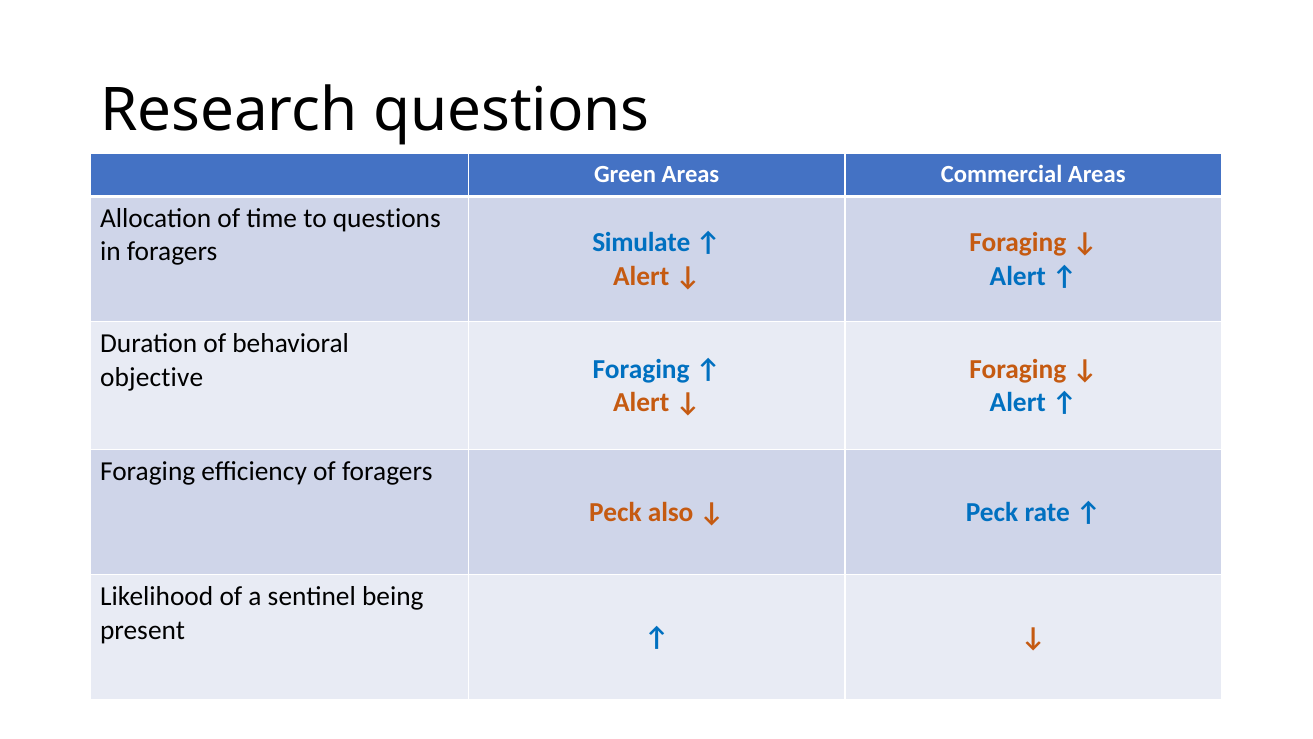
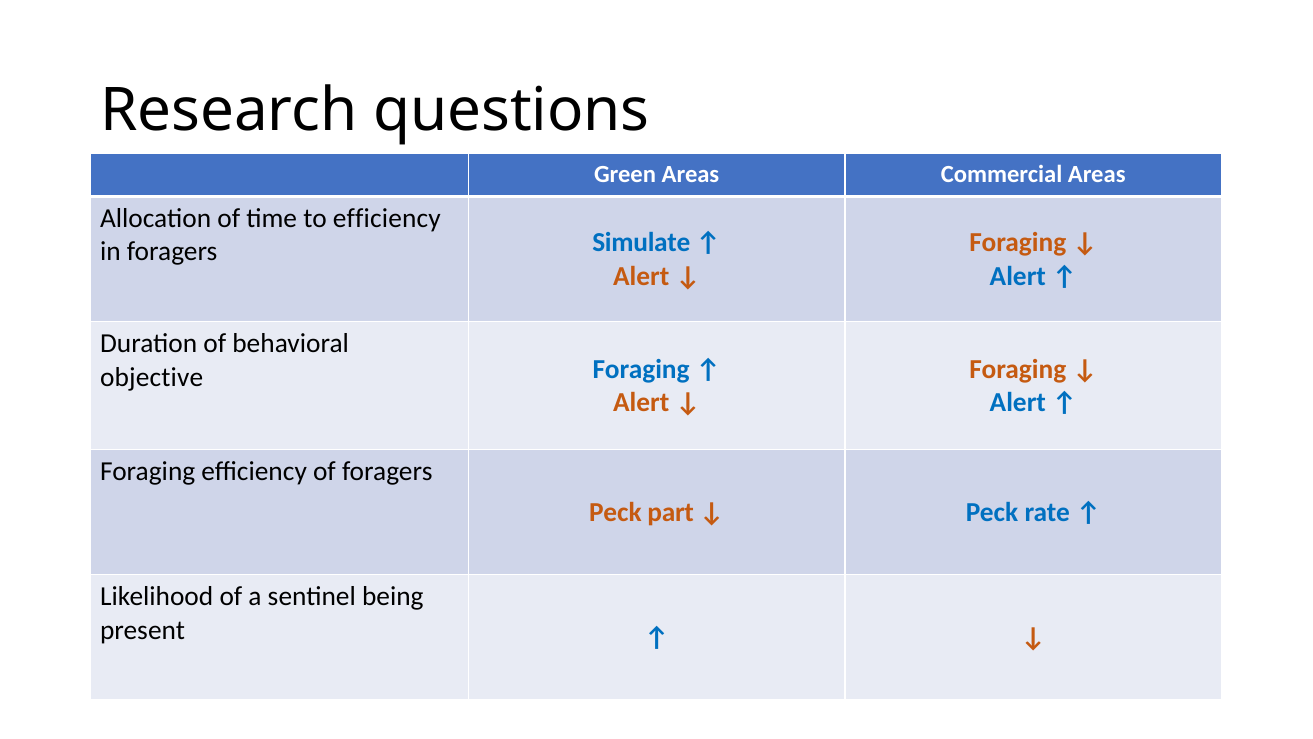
to questions: questions -> efficiency
also: also -> part
